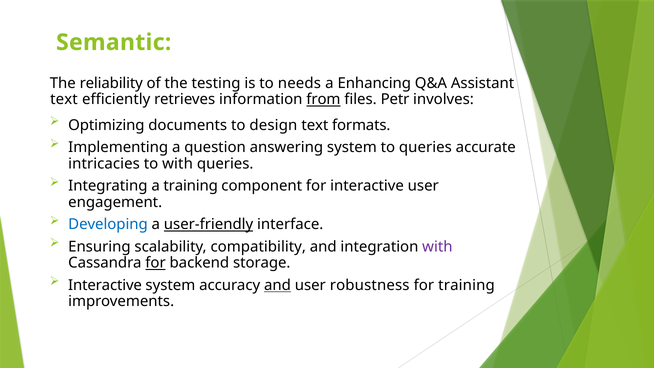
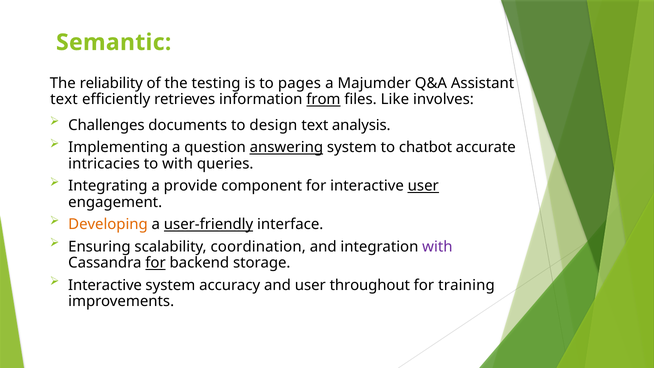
needs: needs -> pages
Enhancing: Enhancing -> Majumder
Petr: Petr -> Like
Optimizing: Optimizing -> Challenges
formats: formats -> analysis
answering underline: none -> present
to queries: queries -> chatbot
a training: training -> provide
user at (423, 186) underline: none -> present
Developing colour: blue -> orange
compatibility: compatibility -> coordination
and at (278, 285) underline: present -> none
robustness: robustness -> throughout
